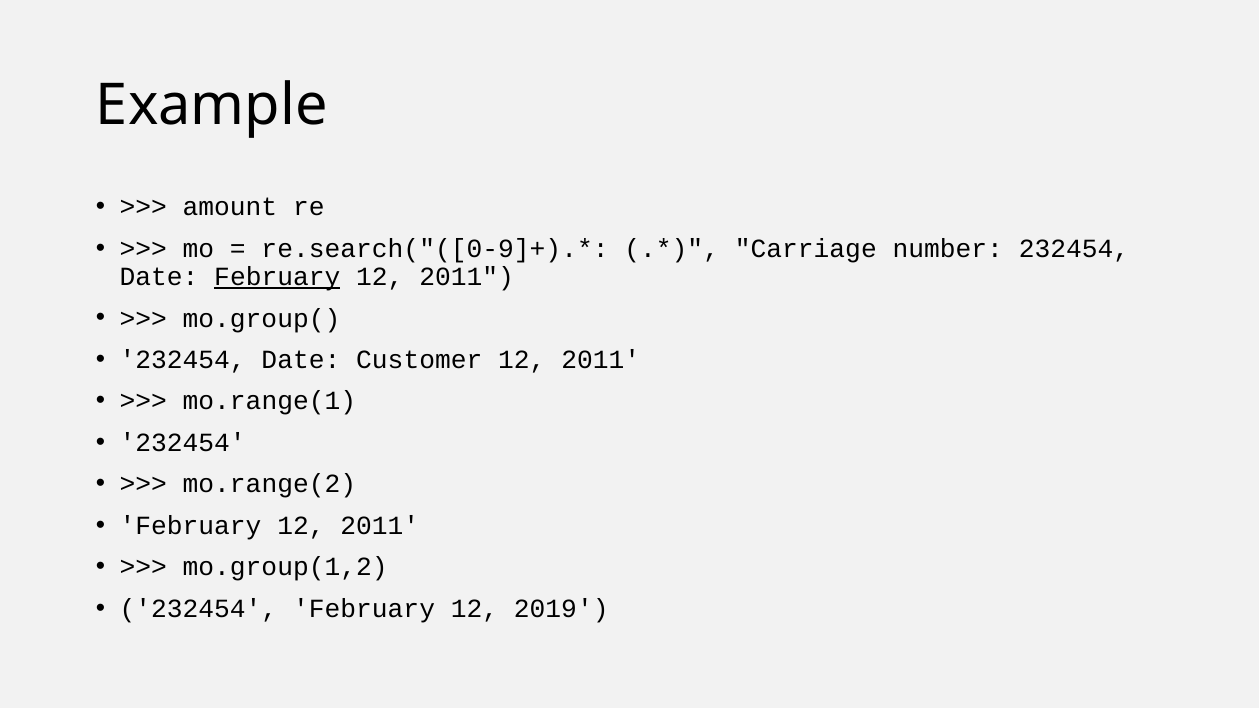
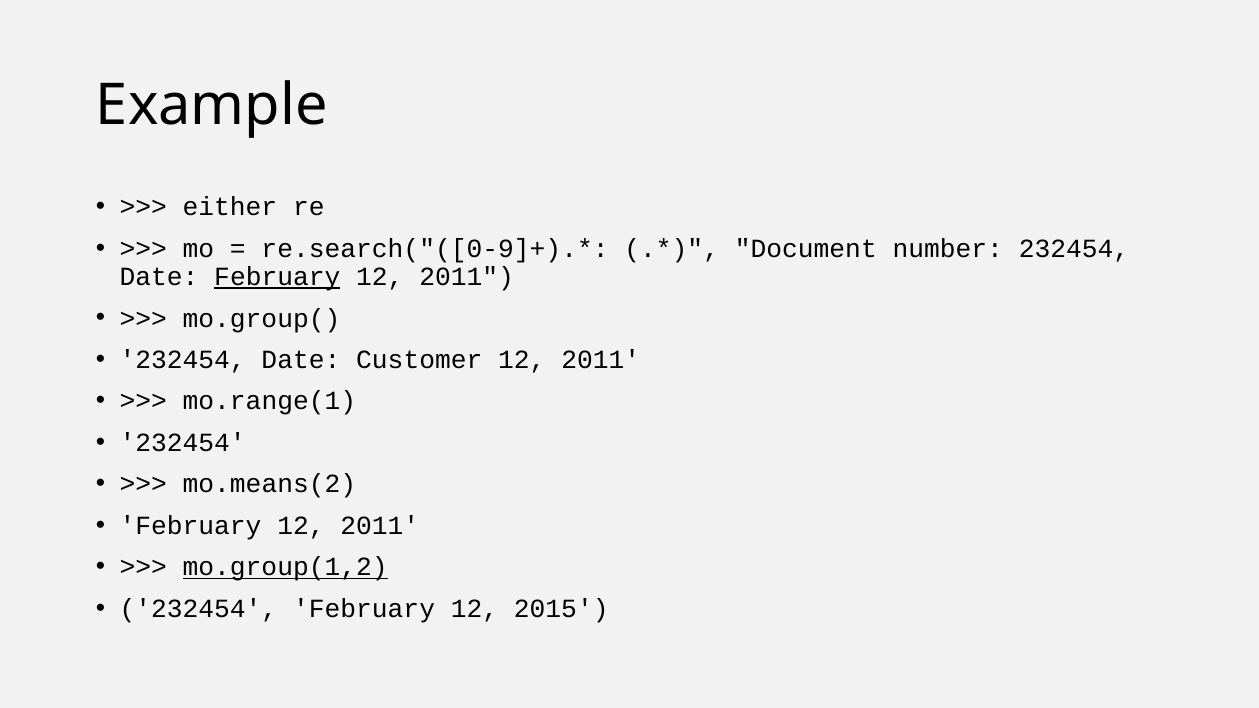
amount: amount -> either
Carriage: Carriage -> Document
mo.range(2: mo.range(2 -> mo.means(2
mo.group(1,2 underline: none -> present
2019: 2019 -> 2015
